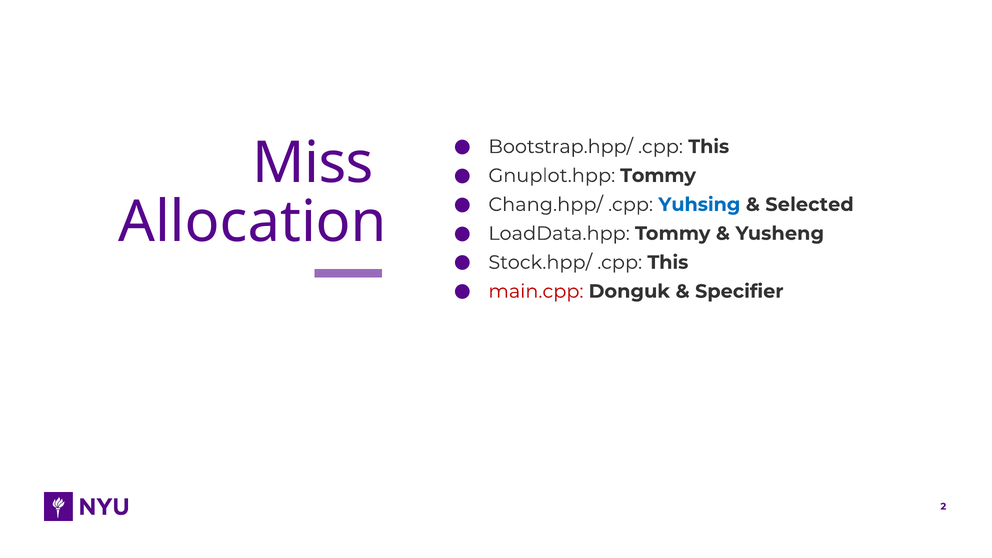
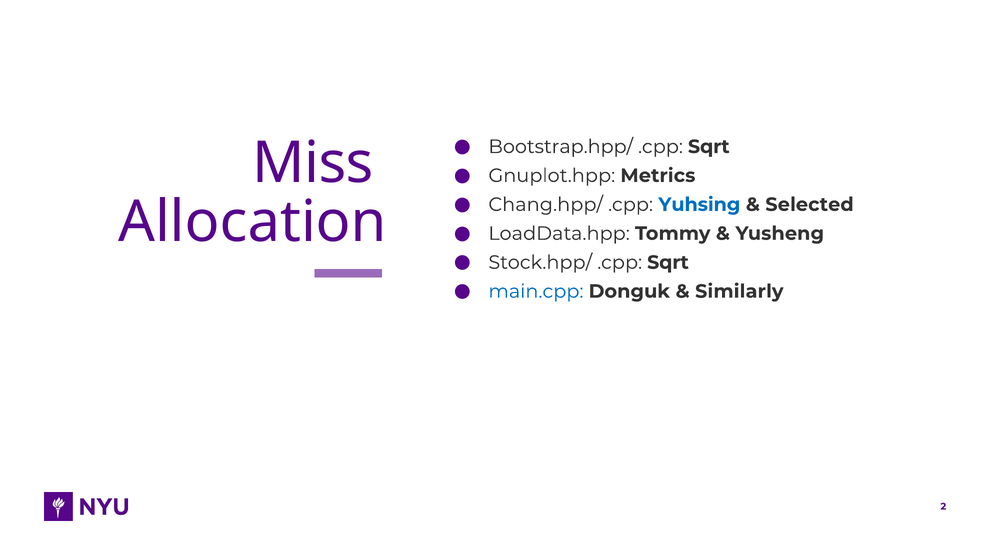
This at (709, 147): This -> Sqrt
Gnuplot.hpp Tommy: Tommy -> Metrics
Stock.hpp/ .cpp This: This -> Sqrt
main.cpp colour: red -> blue
Specifier: Specifier -> Similarly
